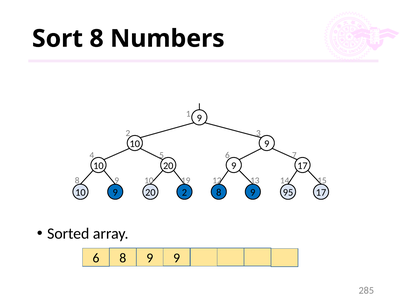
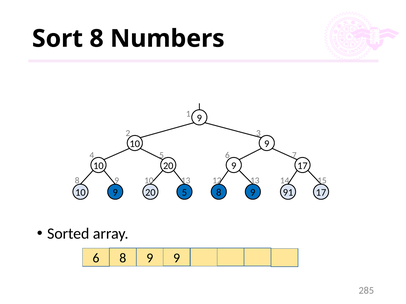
10 19: 19 -> 13
20 2: 2 -> 5
95: 95 -> 91
